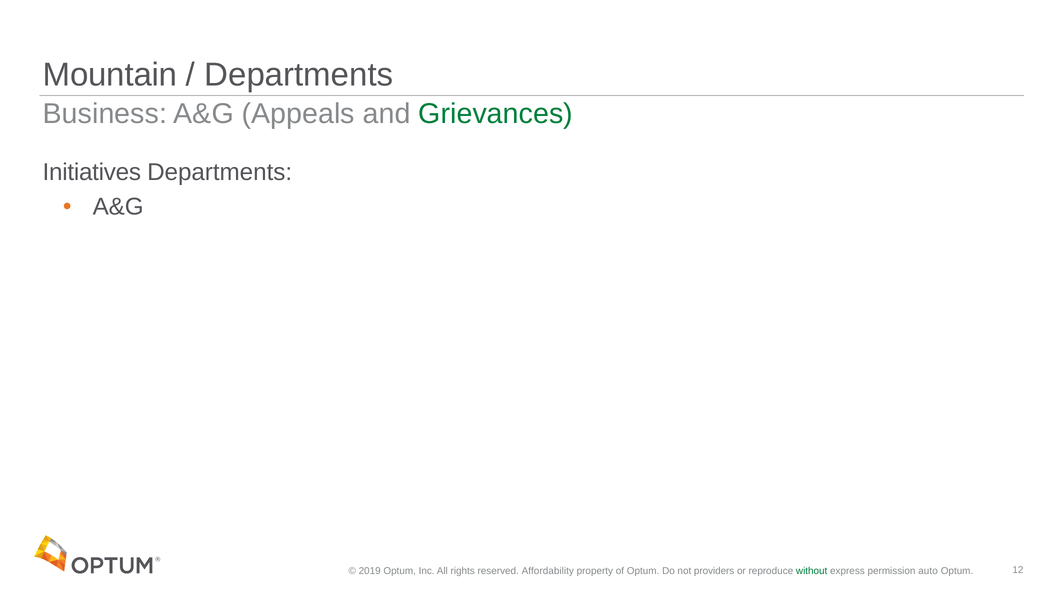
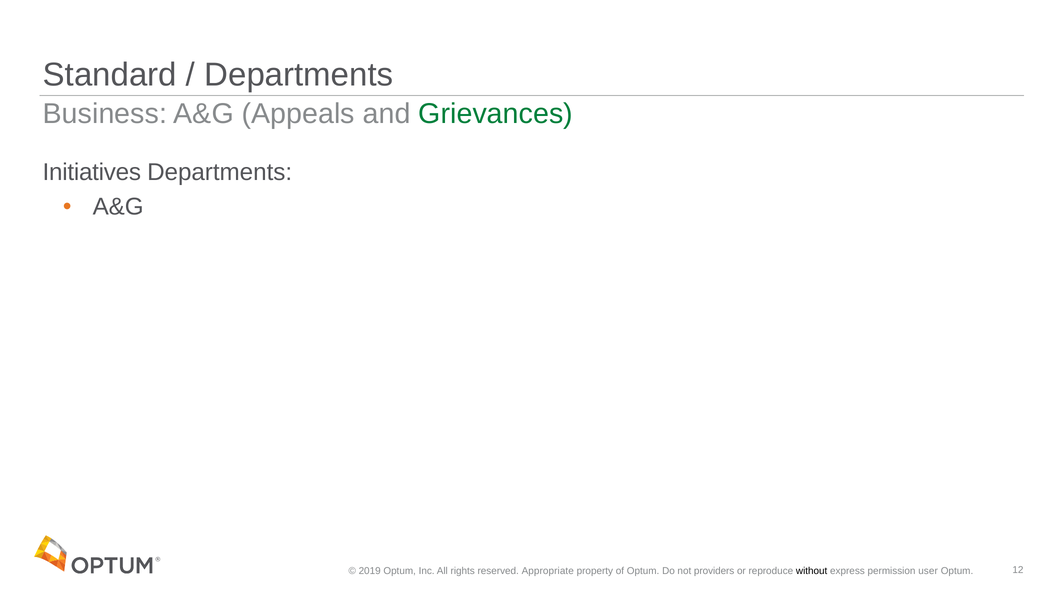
Mountain: Mountain -> Standard
Affordability: Affordability -> Appropriate
without colour: green -> black
auto: auto -> user
